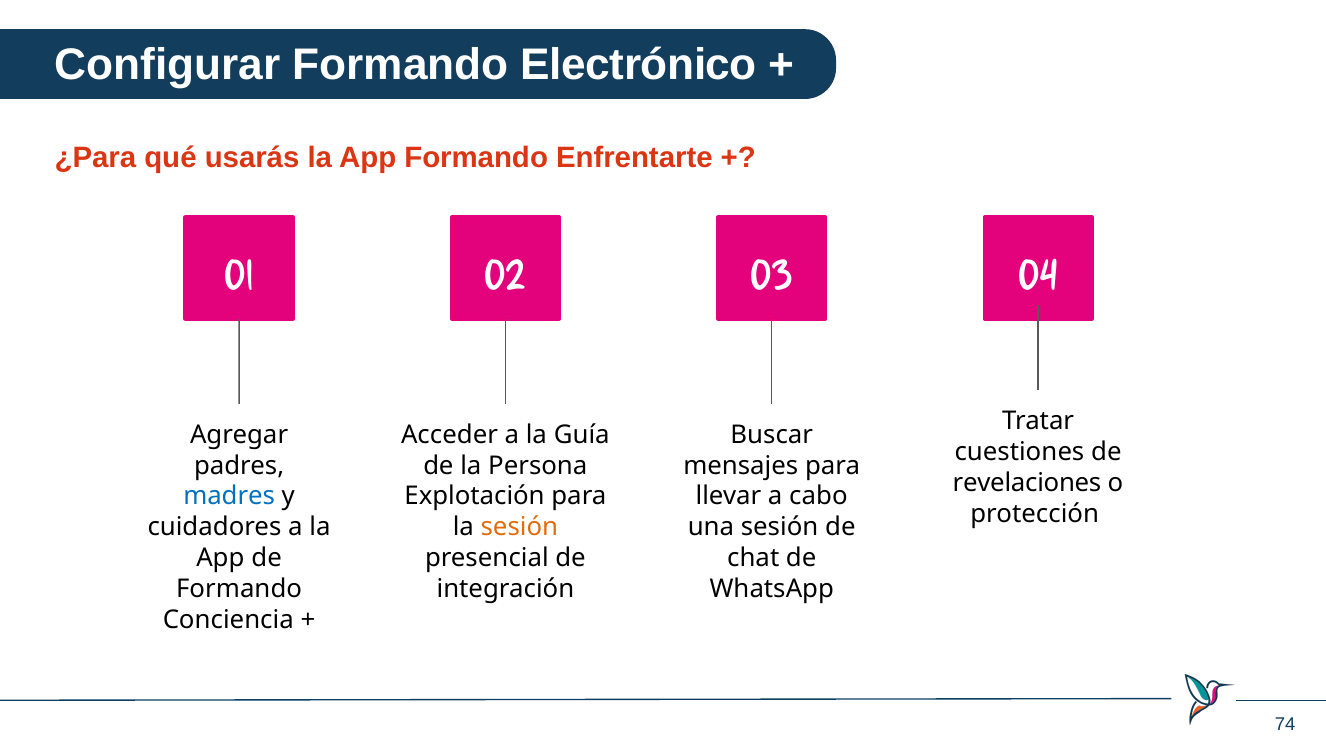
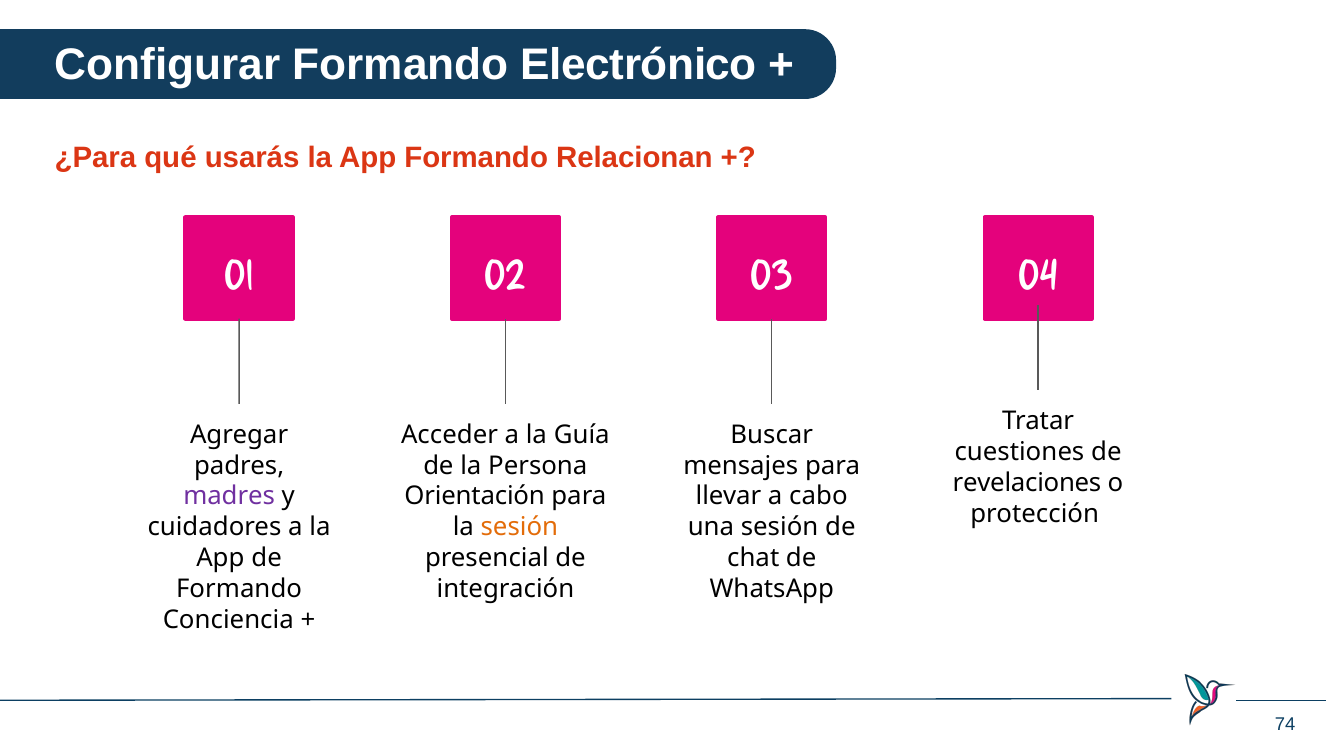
Enfrentarte: Enfrentarte -> Relacionan
madres colour: blue -> purple
Explotación: Explotación -> Orientación
